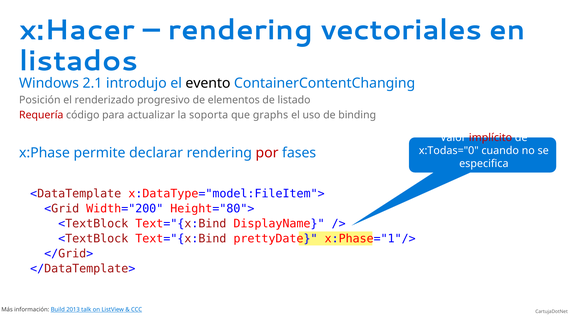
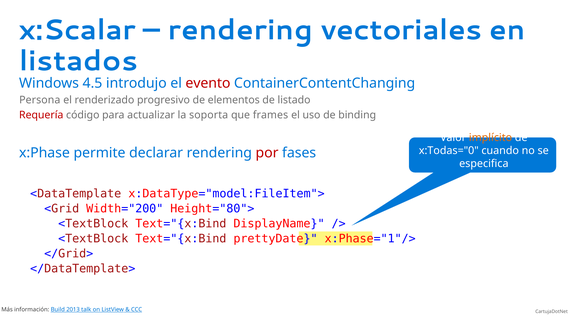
x:Hacer: x:Hacer -> x:Scalar
2.1: 2.1 -> 4.5
evento colour: black -> red
Posición: Posición -> Persona
graphs: graphs -> frames
implícito colour: red -> orange
